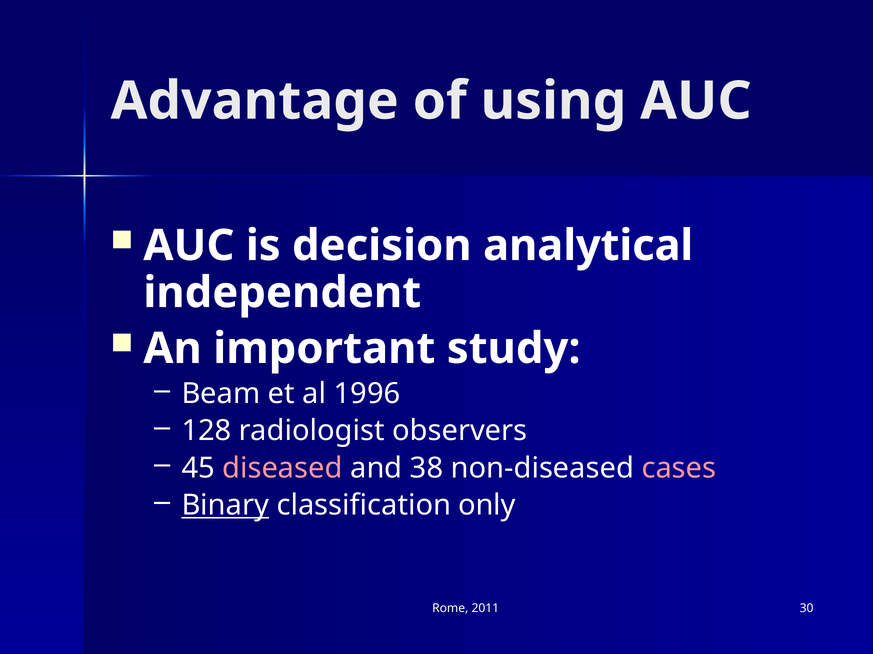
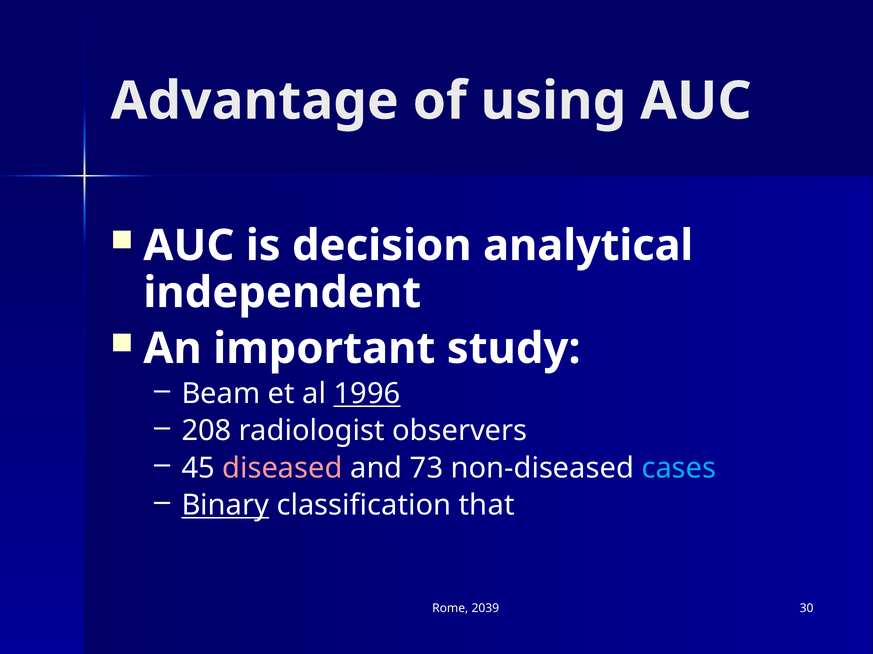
1996 underline: none -> present
128: 128 -> 208
38: 38 -> 73
cases colour: pink -> light blue
only: only -> that
2011: 2011 -> 2039
